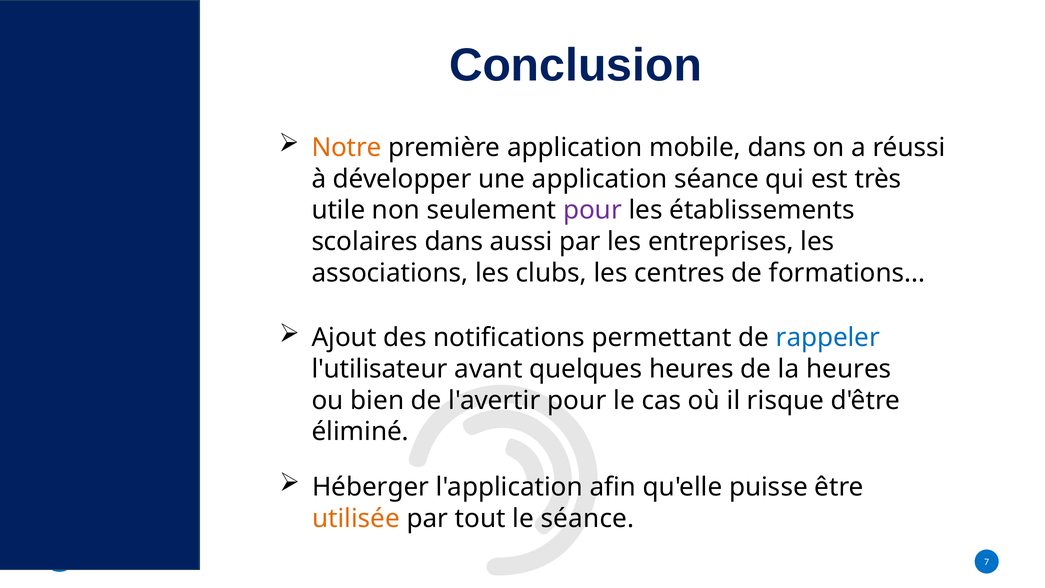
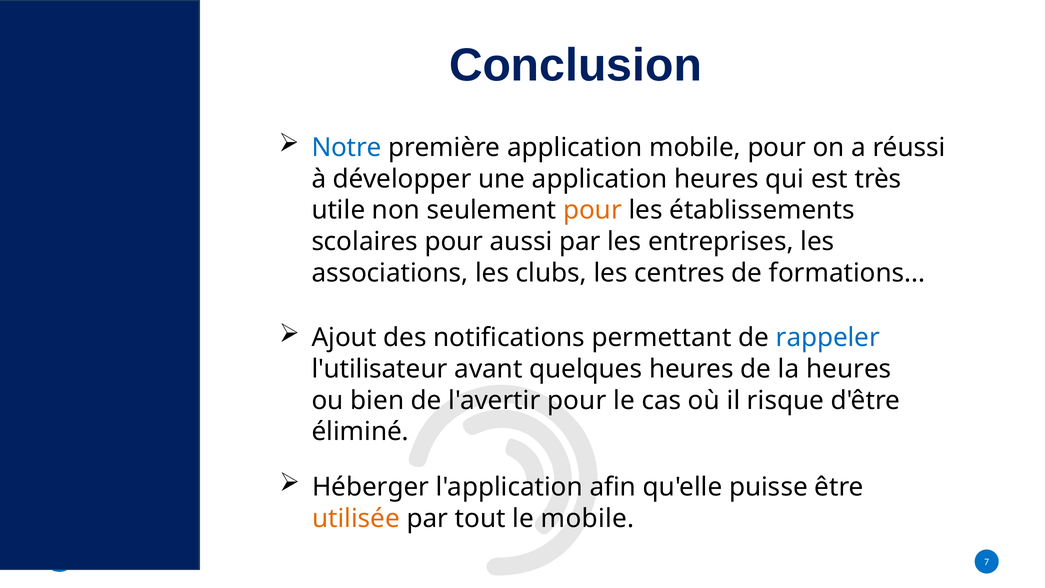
Notre colour: orange -> blue
mobile dans: dans -> pour
application séance: séance -> heures
pour at (592, 210) colour: purple -> orange
scolaires dans: dans -> pour
le séance: séance -> mobile
